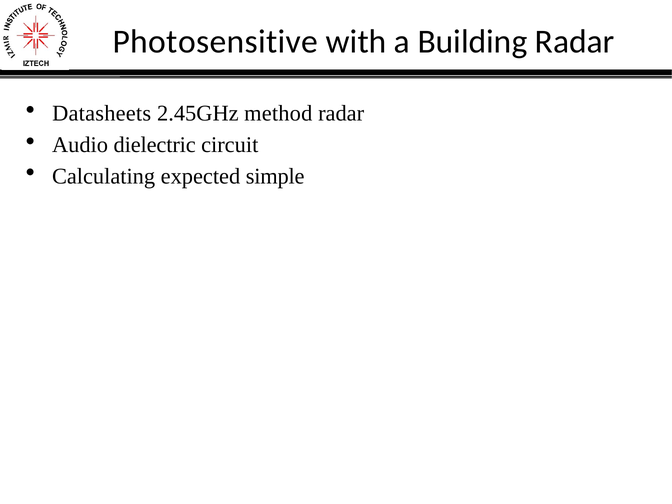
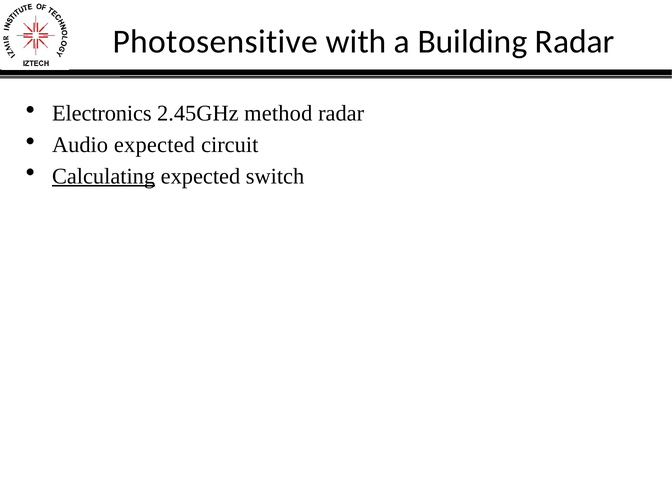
Datasheets: Datasheets -> Electronics
Audio dielectric: dielectric -> expected
Calculating underline: none -> present
simple: simple -> switch
